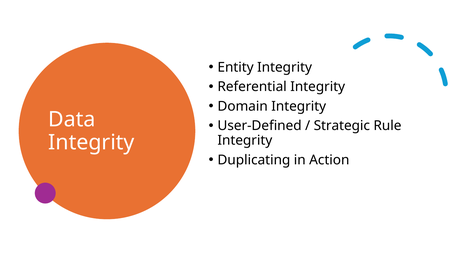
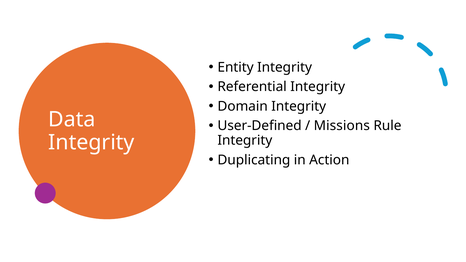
Strategic: Strategic -> Missions
